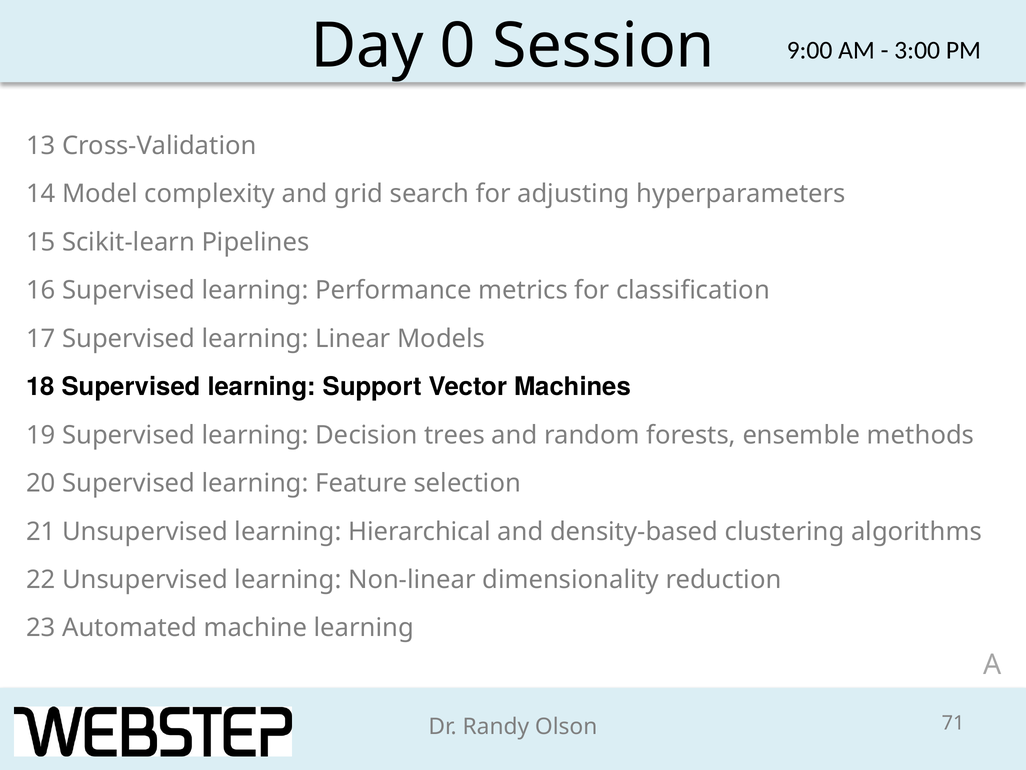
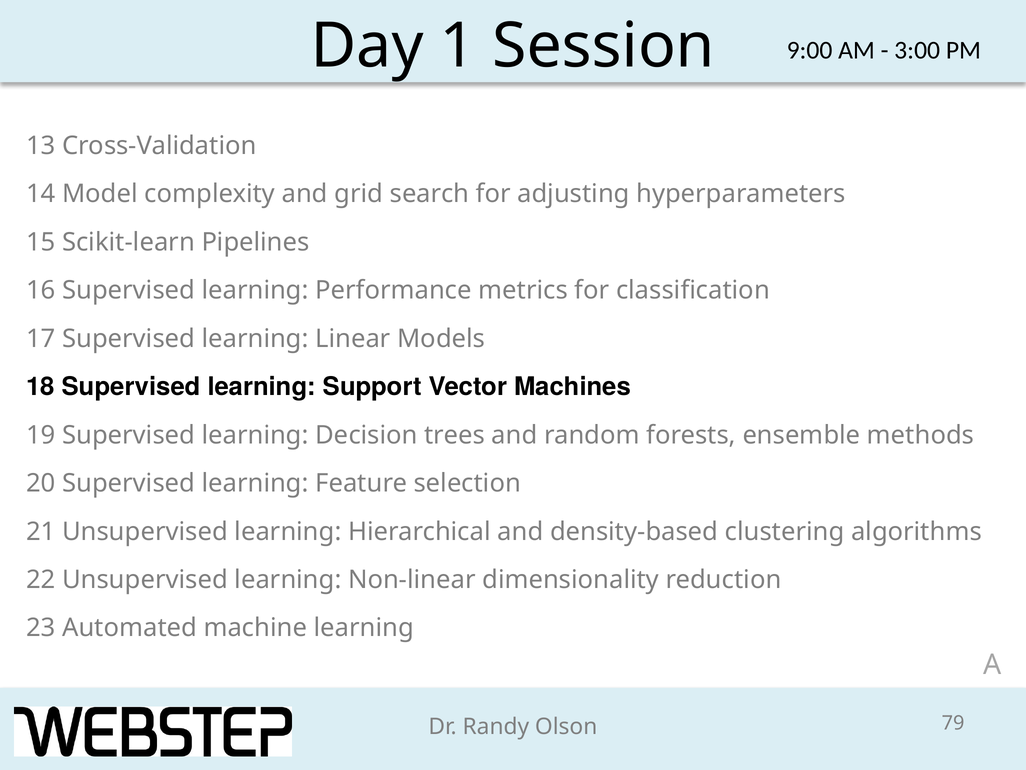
0: 0 -> 1
71: 71 -> 79
